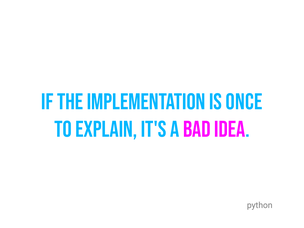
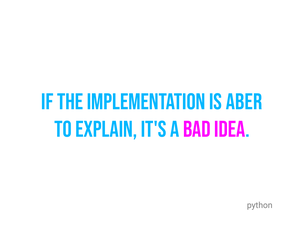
once: once -> aber
